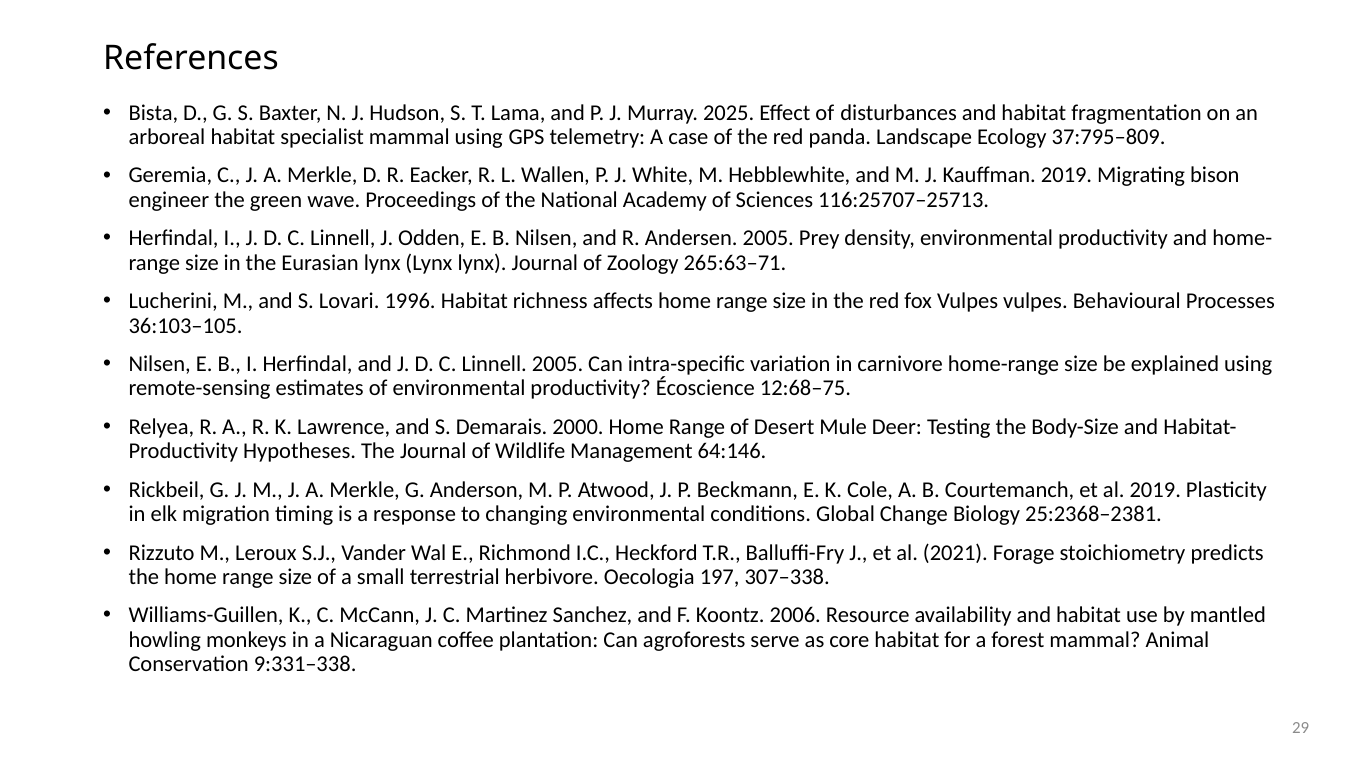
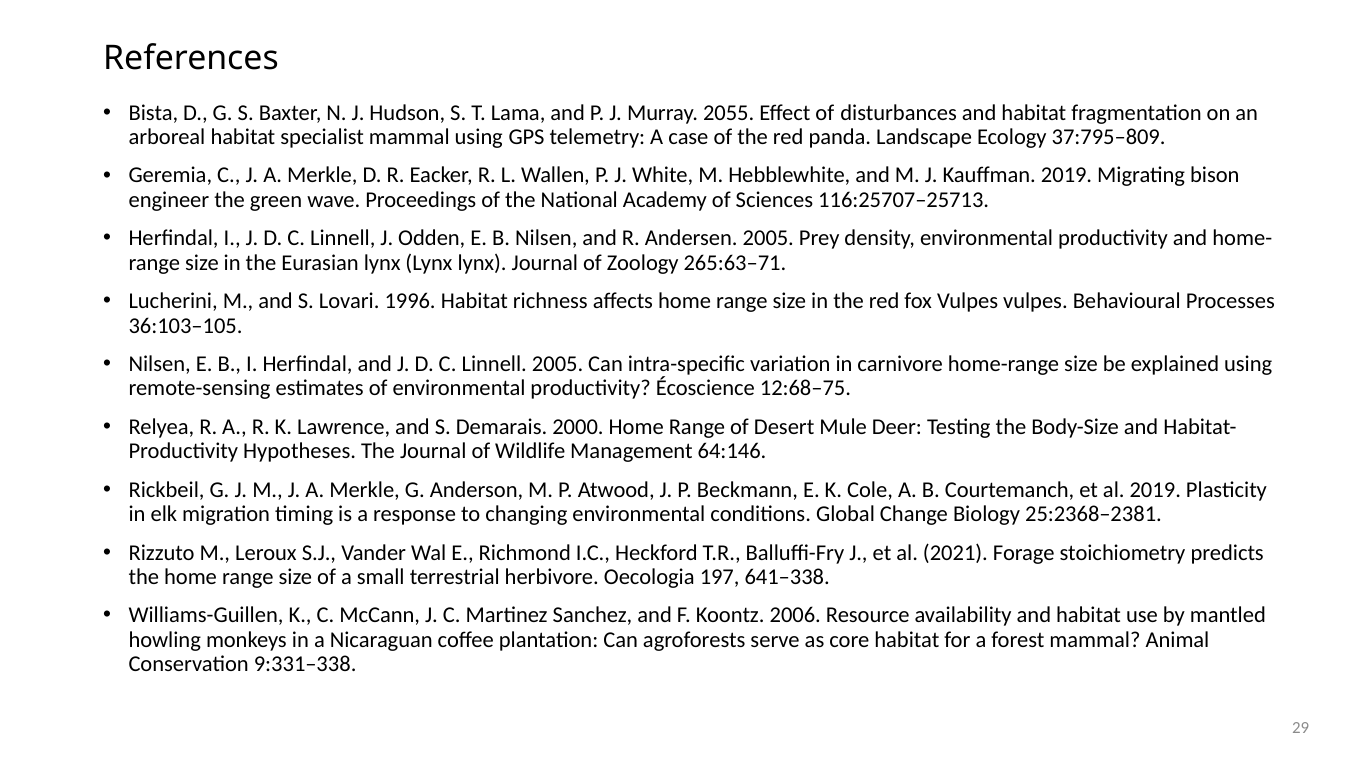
2025: 2025 -> 2055
307–338: 307–338 -> 641–338
